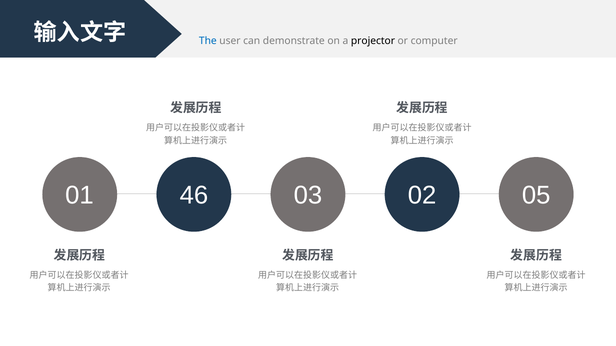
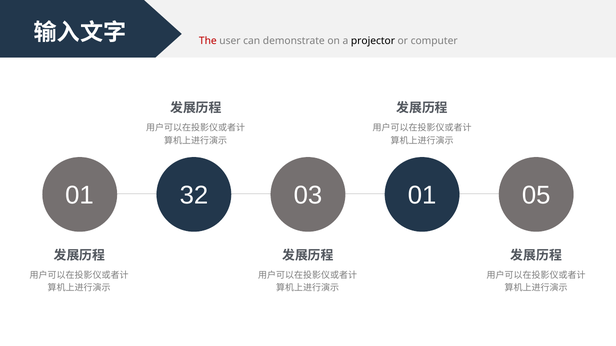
The colour: blue -> red
46: 46 -> 32
03 02: 02 -> 01
